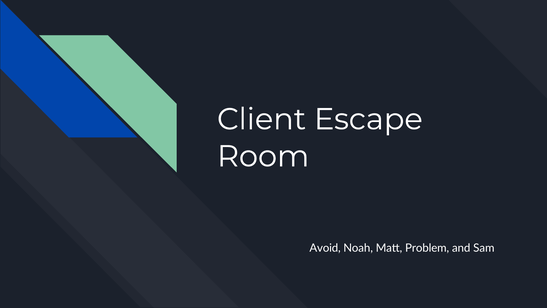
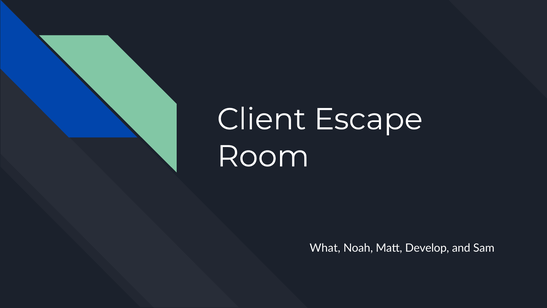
Avoid: Avoid -> What
Problem: Problem -> Develop
